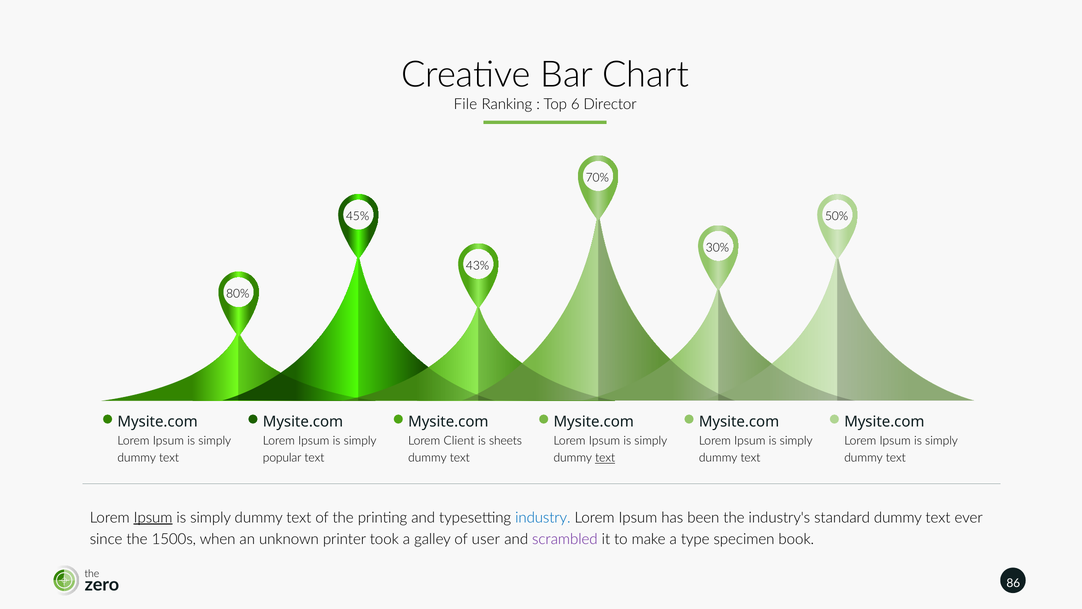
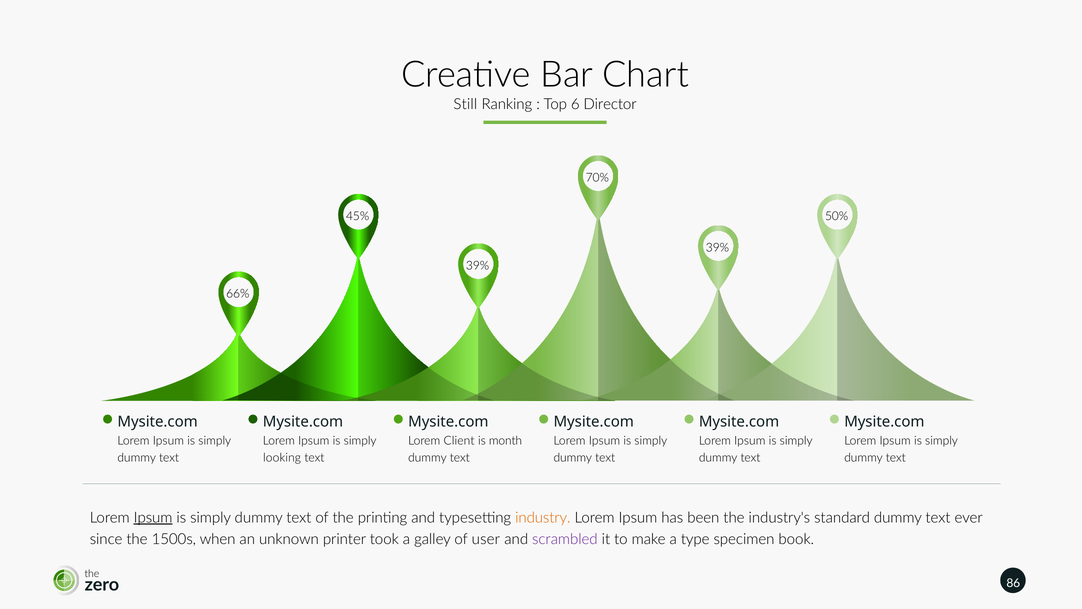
File: File -> Still
30% at (717, 247): 30% -> 39%
43% at (478, 265): 43% -> 39%
80%: 80% -> 66%
sheets: sheets -> month
popular: popular -> looking
text at (605, 458) underline: present -> none
industry colour: blue -> orange
